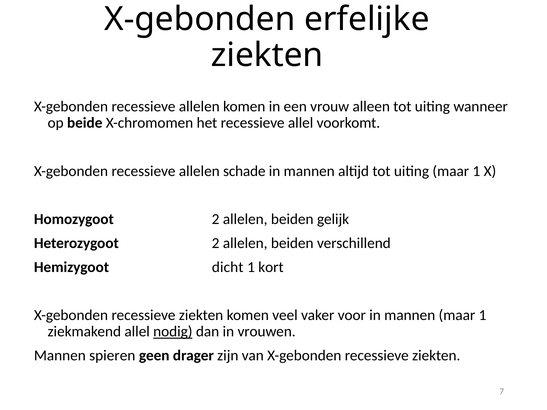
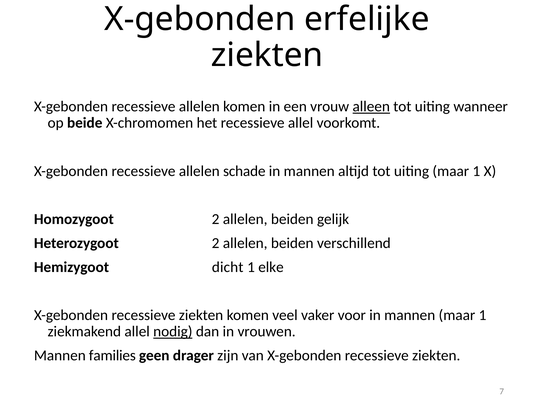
alleen underline: none -> present
kort: kort -> elke
spieren: spieren -> families
